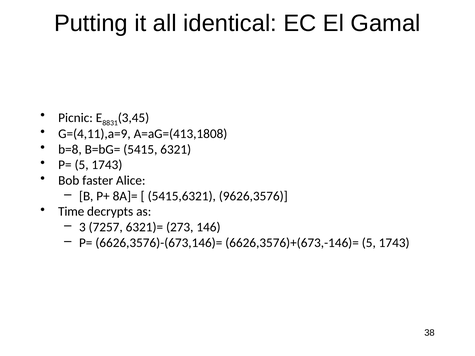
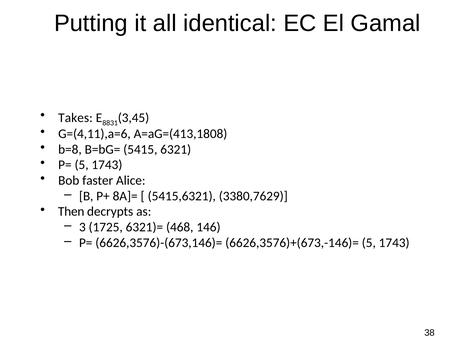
Picnic: Picnic -> Takes
G=(4,11),a=9: G=(4,11),a=9 -> G=(4,11),a=6
9626,3576: 9626,3576 -> 3380,7629
Time: Time -> Then
7257: 7257 -> 1725
273: 273 -> 468
